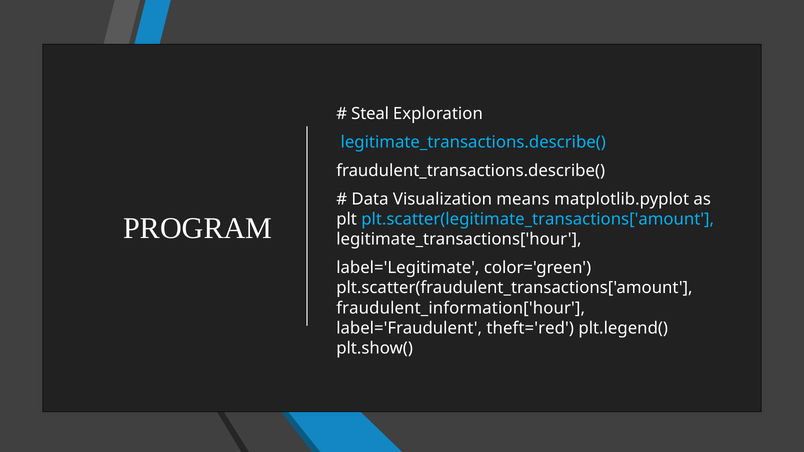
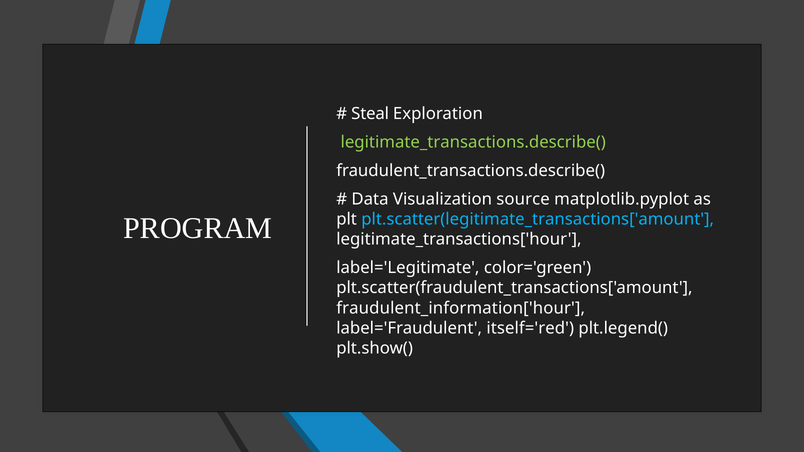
legitimate_transactions.describe( colour: light blue -> light green
means: means -> source
theft='red: theft='red -> itself='red
